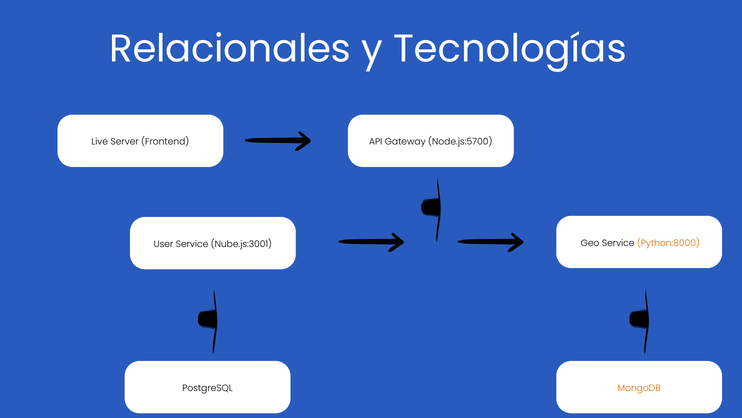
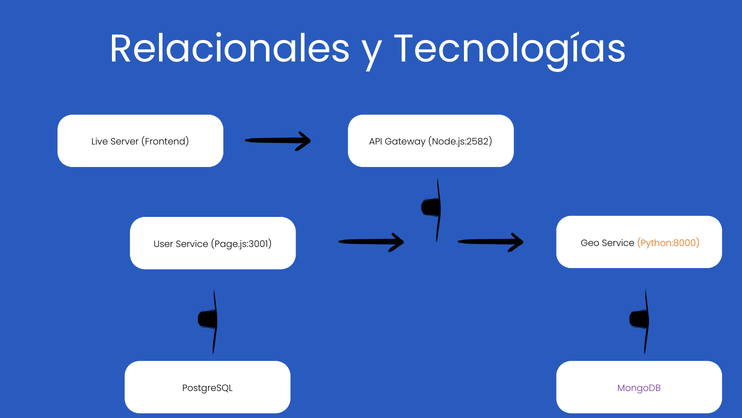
Node.js:5700: Node.js:5700 -> Node.js:2582
Nube.js:3001: Nube.js:3001 -> Page.js:3001
MongoDB colour: orange -> purple
